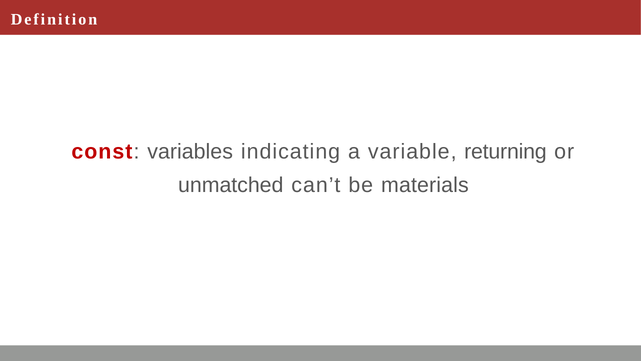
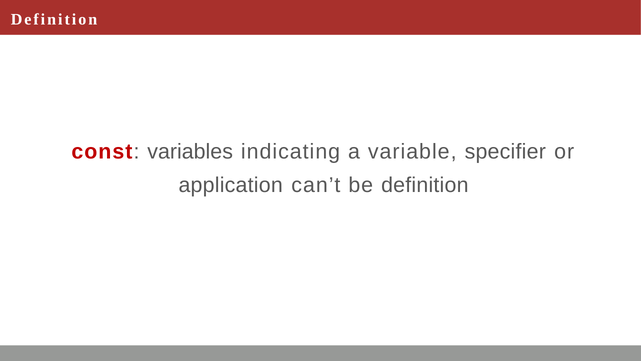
returning: returning -> specifier
unmatched: unmatched -> application
be materials: materials -> definition
